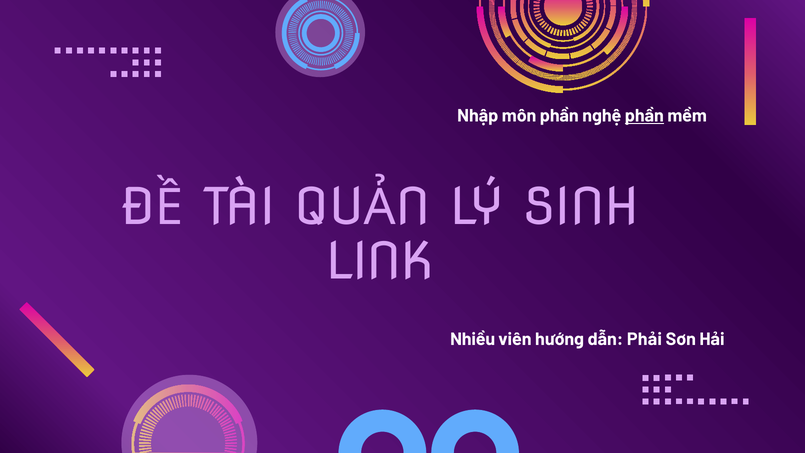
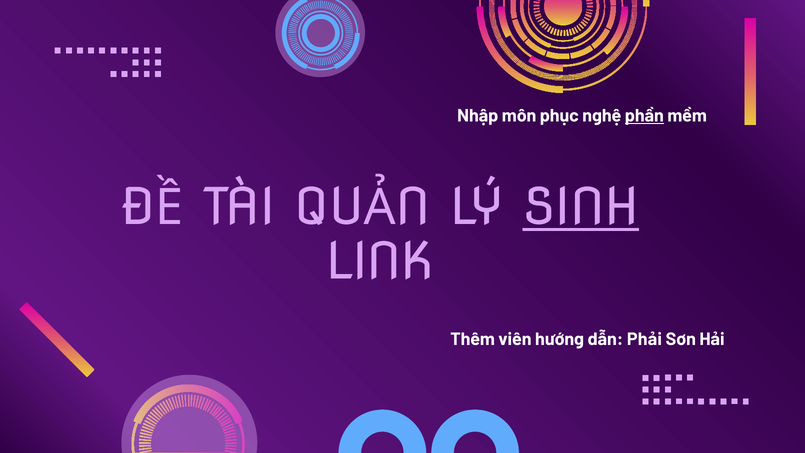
môn phần: phần -> phục
SINH underline: none -> present
Nhiều: Nhiều -> Thêm
